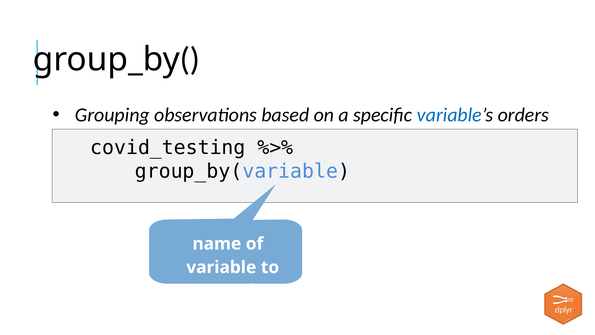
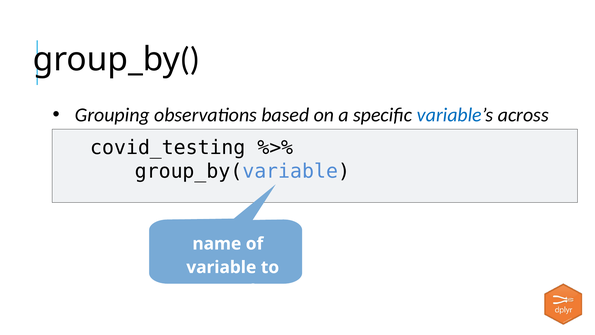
orders: orders -> across
